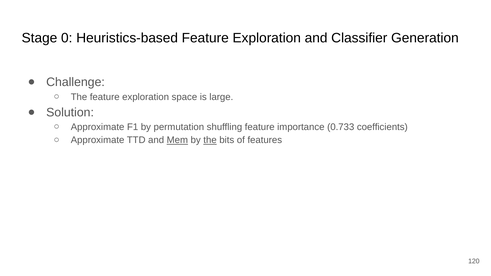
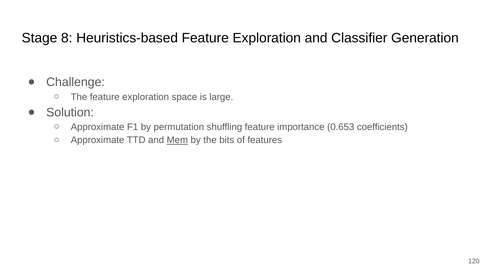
0: 0 -> 8
0.733: 0.733 -> 0.653
the at (210, 140) underline: present -> none
